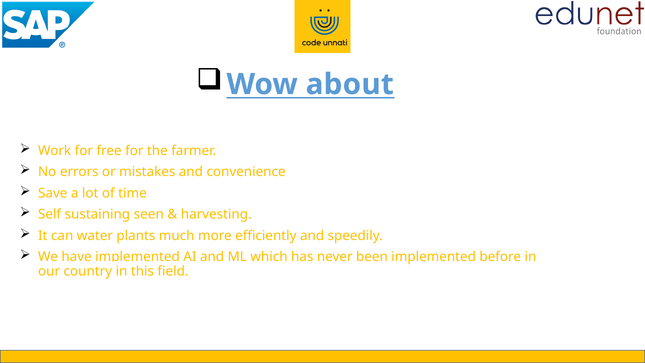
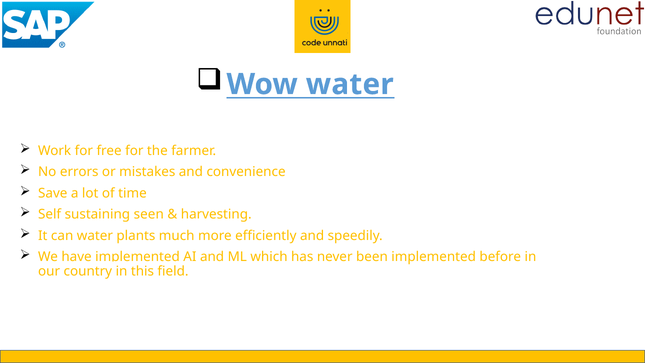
Wow about: about -> water
